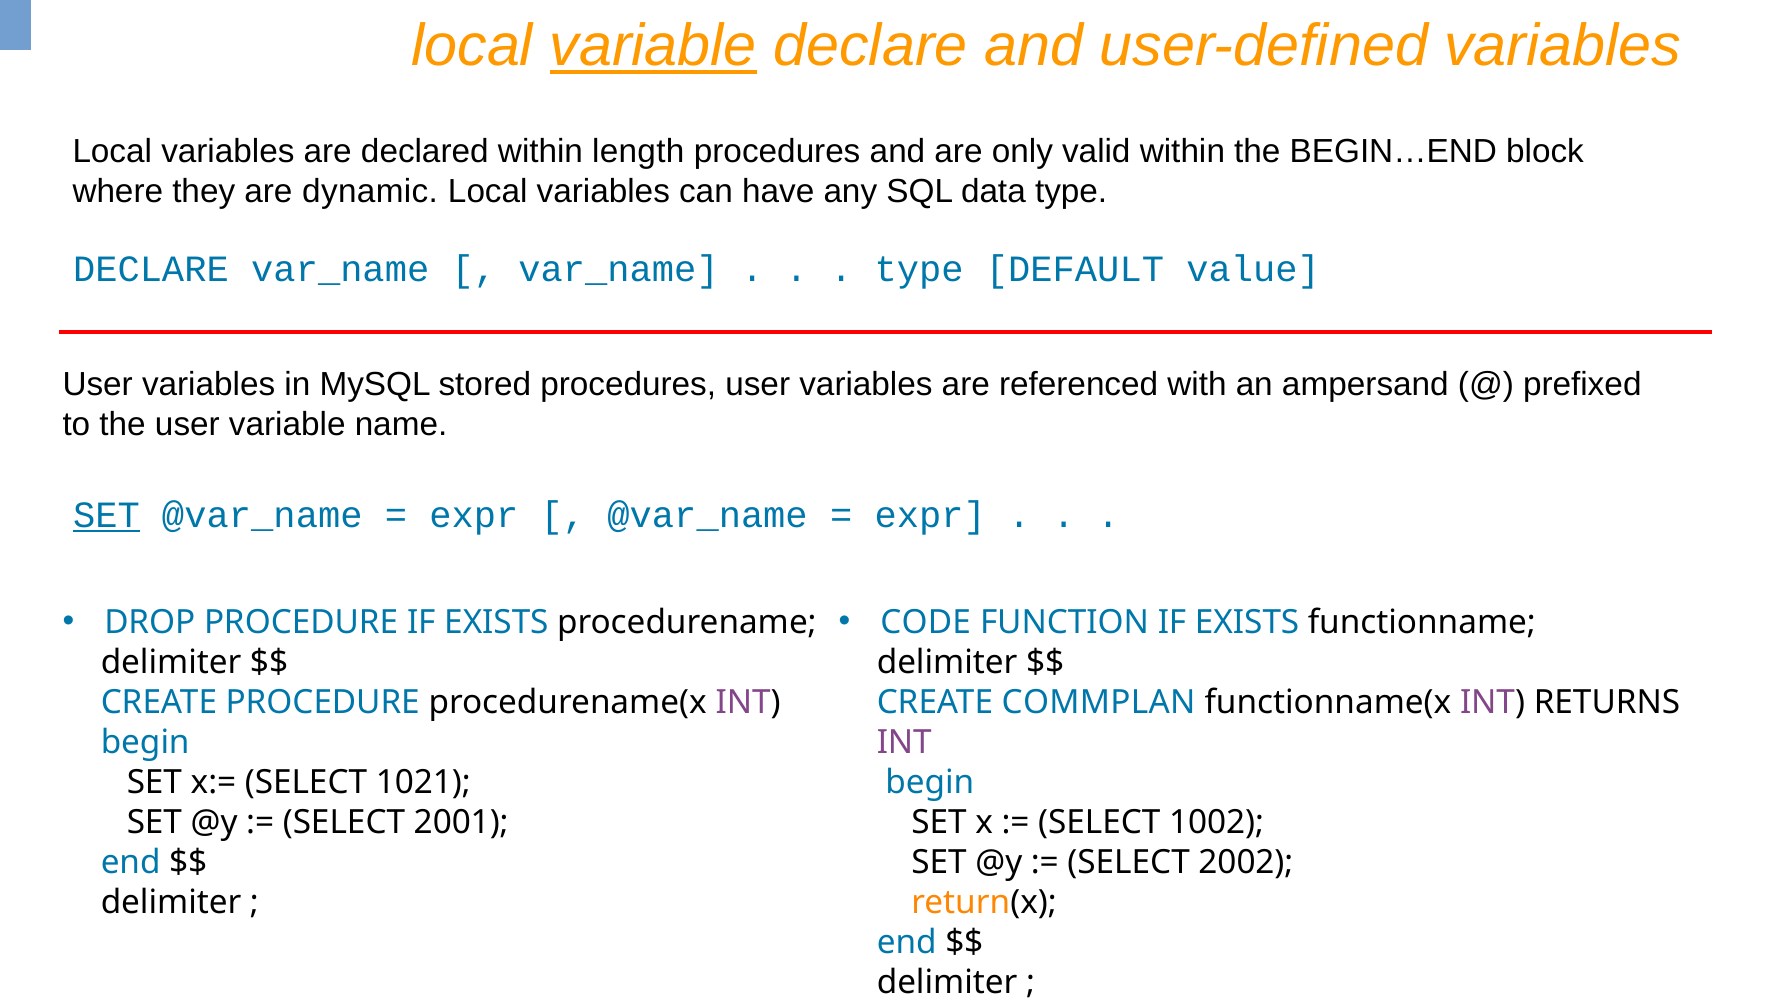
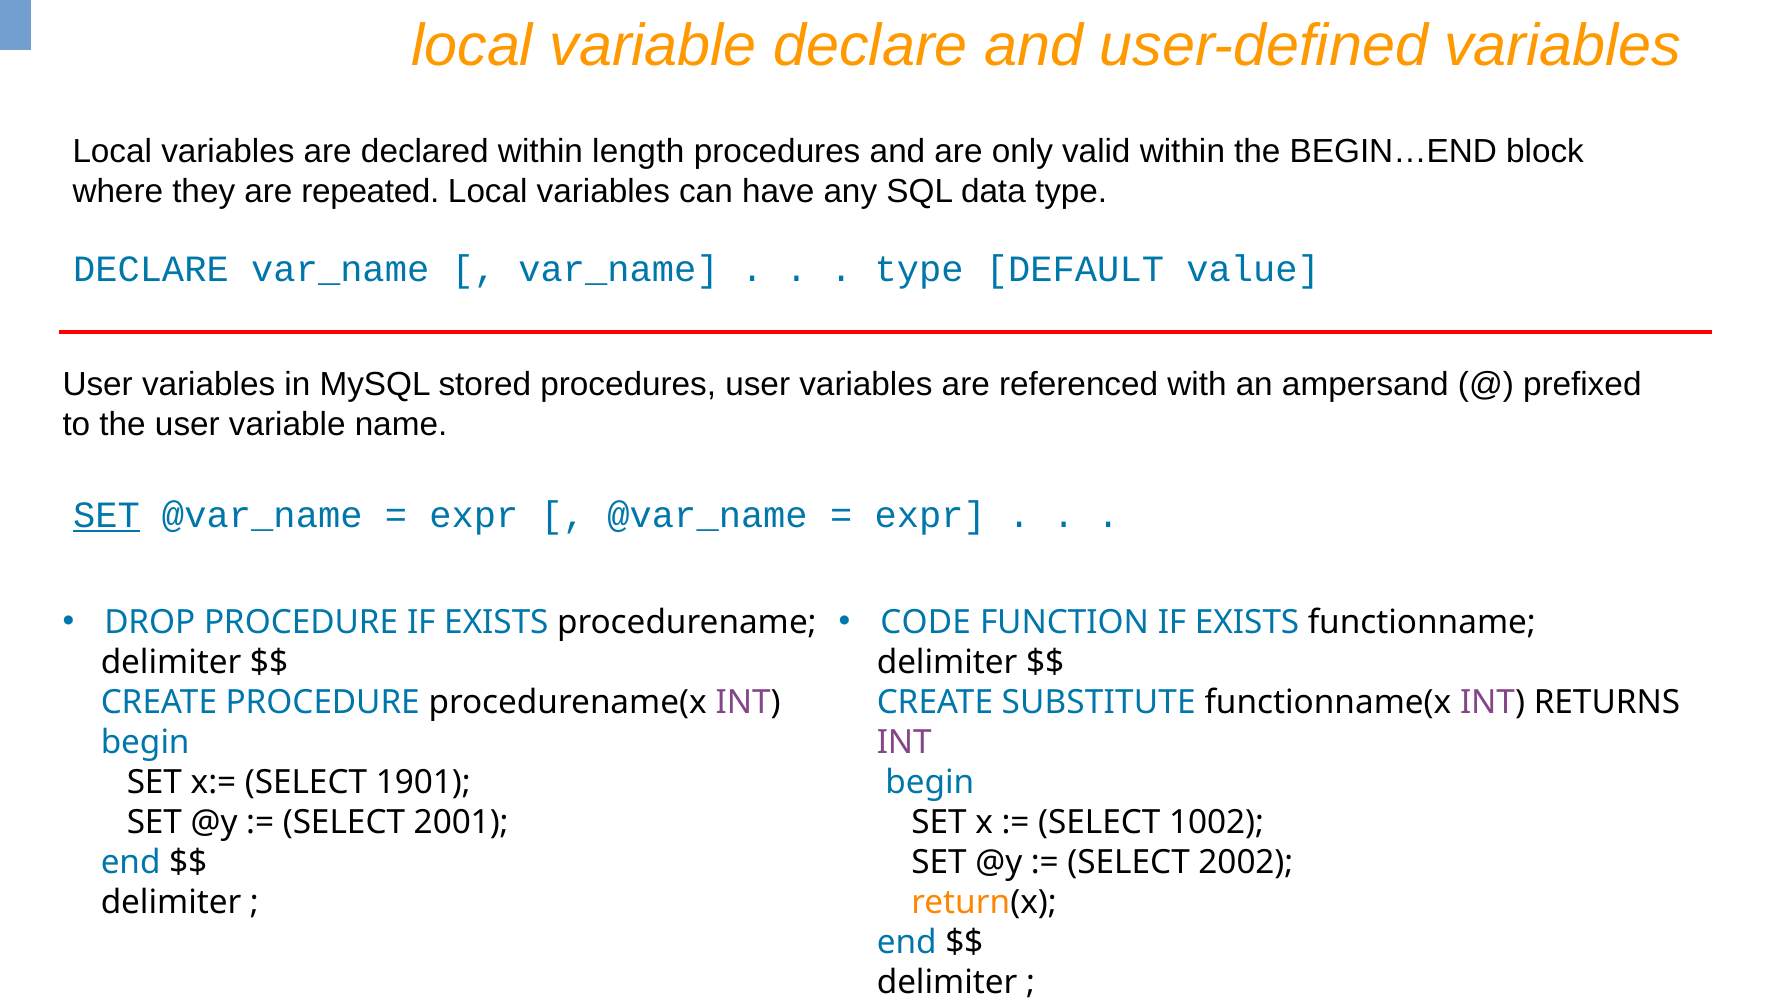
variable at (653, 46) underline: present -> none
dynamic: dynamic -> repeated
COMMPLAN: COMMPLAN -> SUBSTITUTE
1021: 1021 -> 1901
